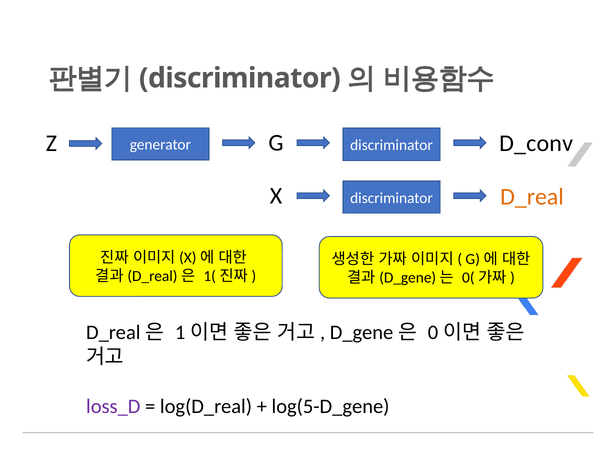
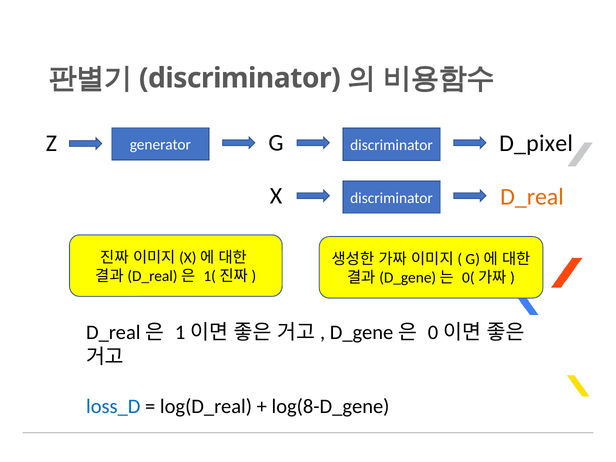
D_conv: D_conv -> D_pixel
loss_D colour: purple -> blue
log(5-D_gene: log(5-D_gene -> log(8-D_gene
